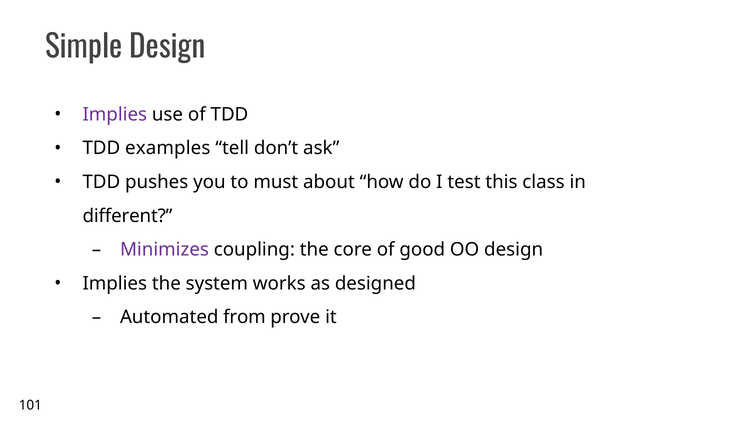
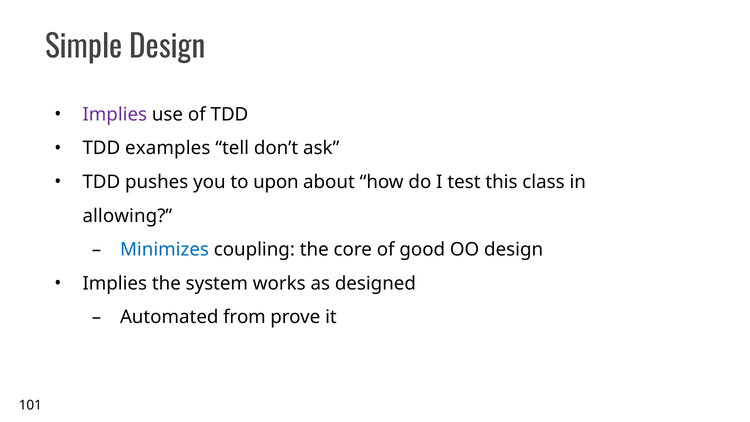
must: must -> upon
different: different -> allowing
Minimizes colour: purple -> blue
